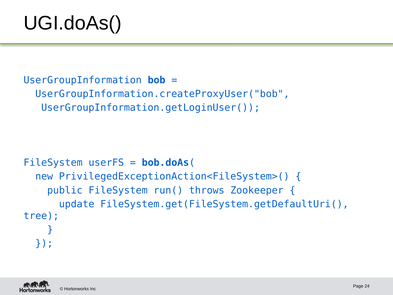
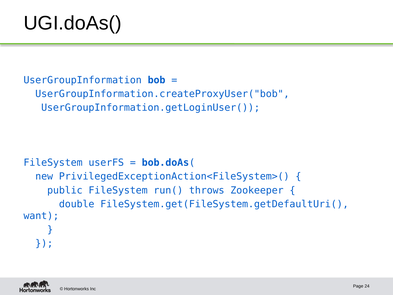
update: update -> double
tree: tree -> want
